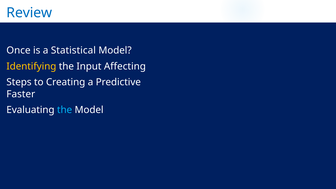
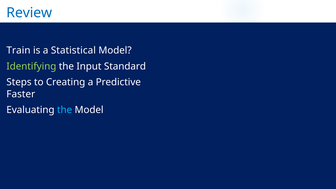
Once: Once -> Train
Identifying colour: yellow -> light green
Affecting: Affecting -> Standard
